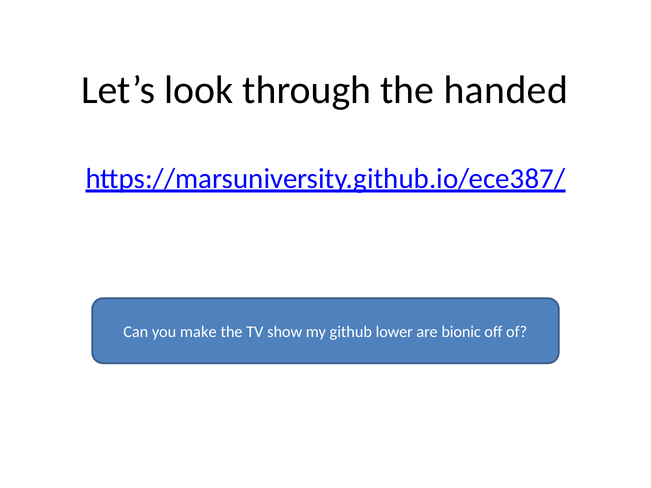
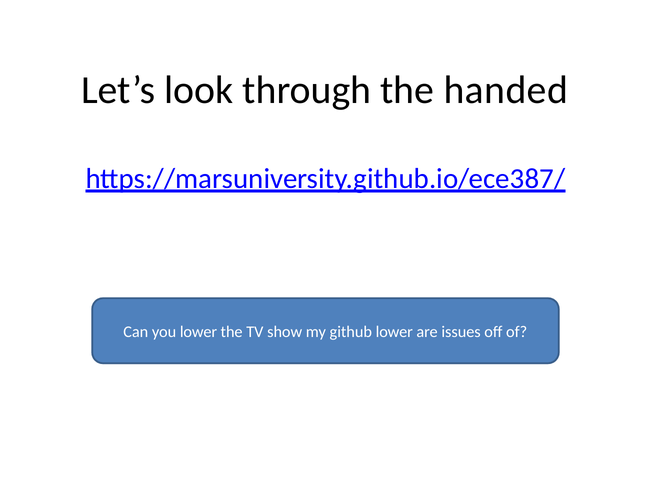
you make: make -> lower
bionic: bionic -> issues
